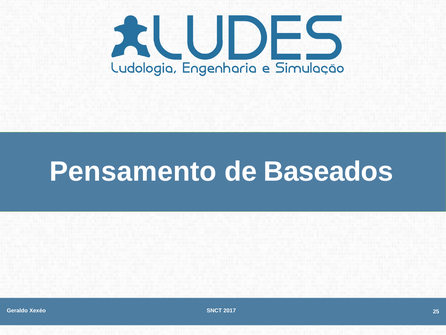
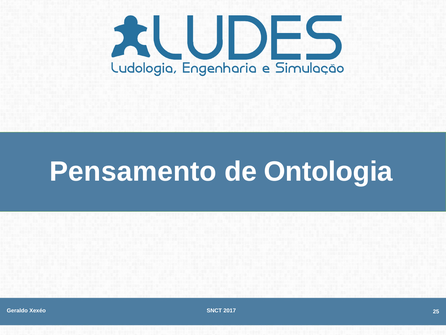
Baseados: Baseados -> Ontologia
